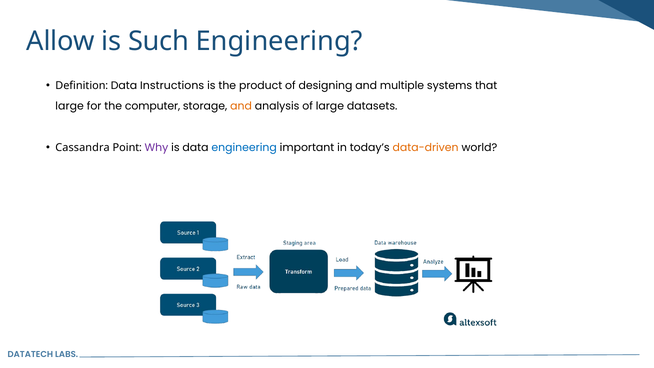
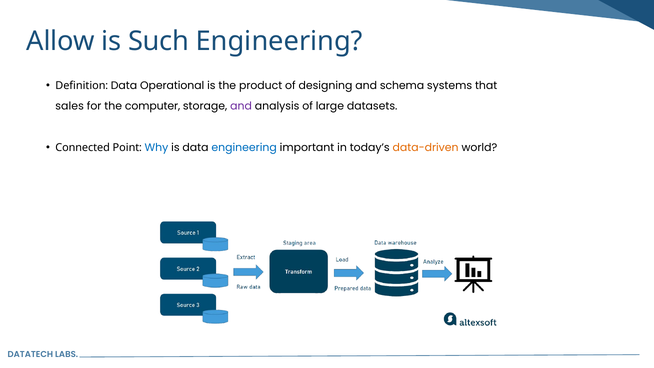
Instructions: Instructions -> Operational
multiple: multiple -> schema
large at (70, 106): large -> sales
and at (241, 106) colour: orange -> purple
Cassandra: Cassandra -> Connected
Why colour: purple -> blue
